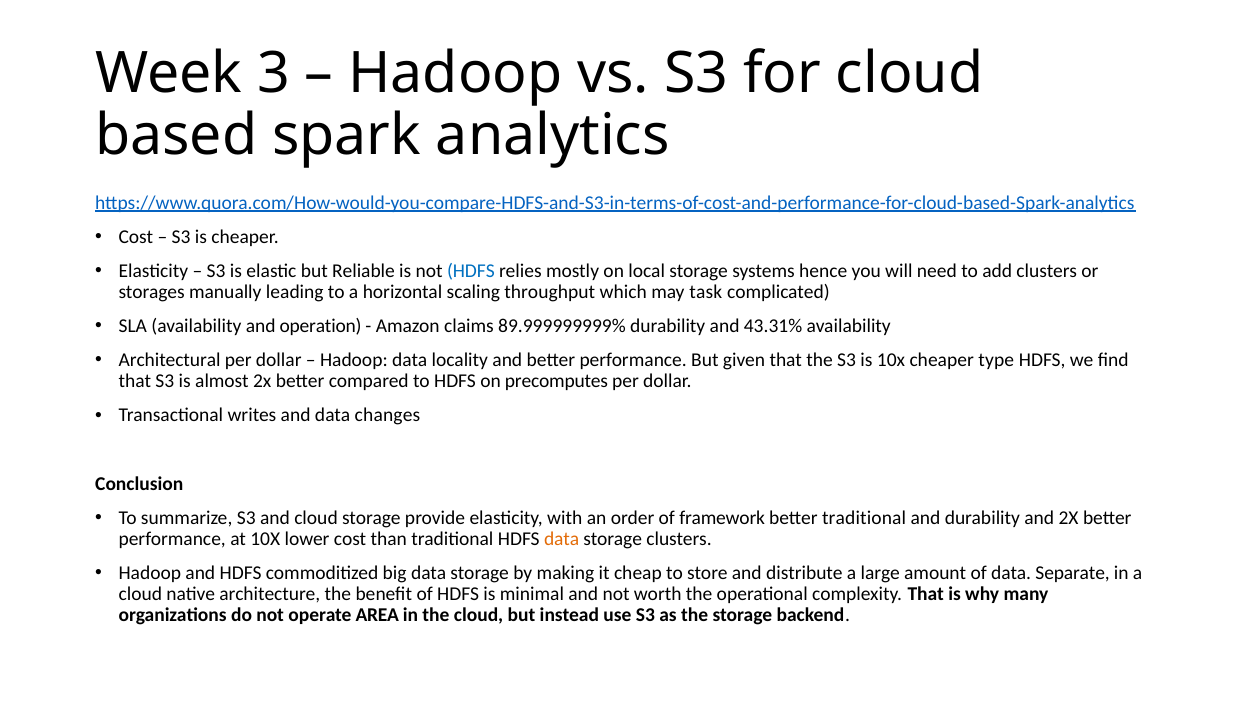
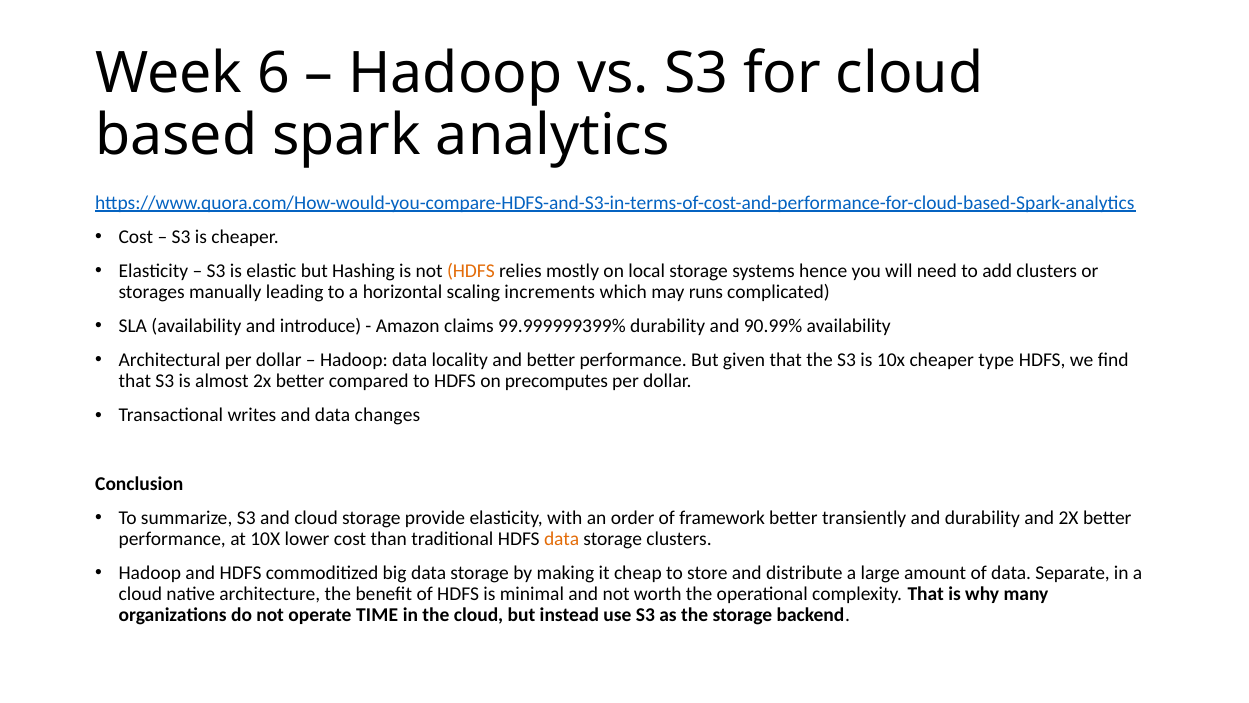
3: 3 -> 6
Reliable: Reliable -> Hashing
HDFS at (471, 271) colour: blue -> orange
throughput: throughput -> increments
task: task -> runs
operation: operation -> introduce
89.999999999%: 89.999999999% -> 99.999999399%
43.31%: 43.31% -> 90.99%
better traditional: traditional -> transiently
AREA: AREA -> TIME
